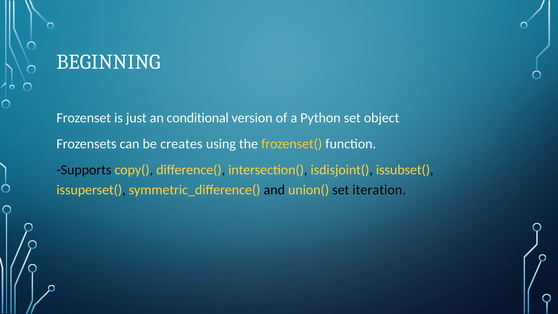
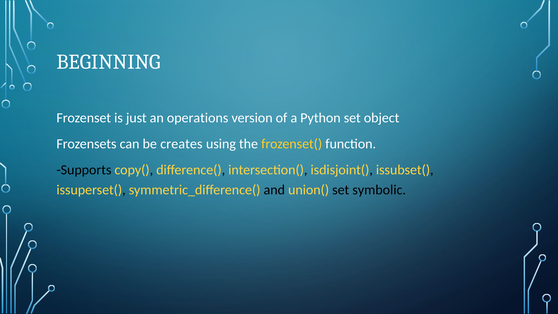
conditional: conditional -> operations
iteration: iteration -> symbolic
